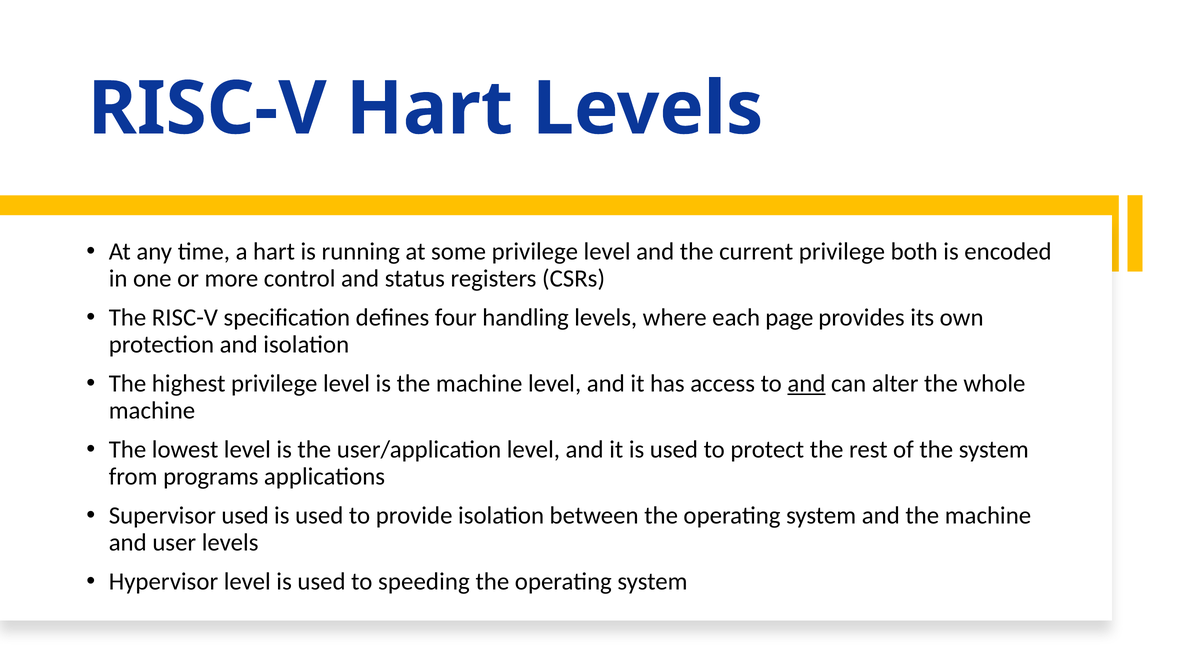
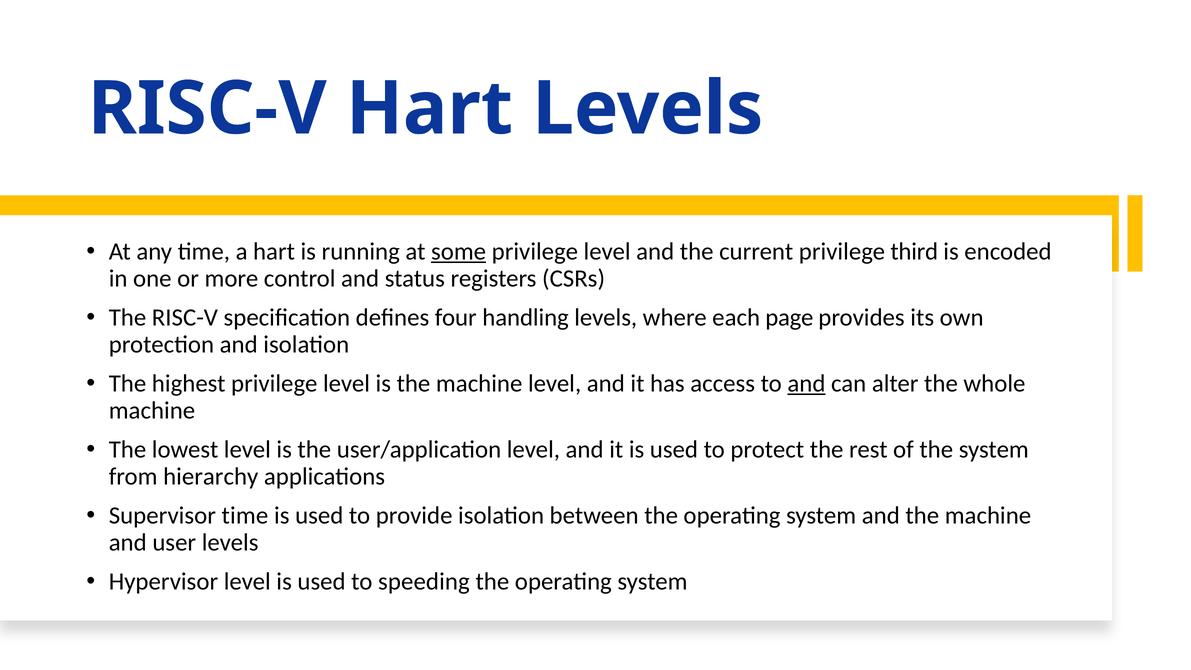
some underline: none -> present
both: both -> third
programs: programs -> hierarchy
Supervisor used: used -> time
